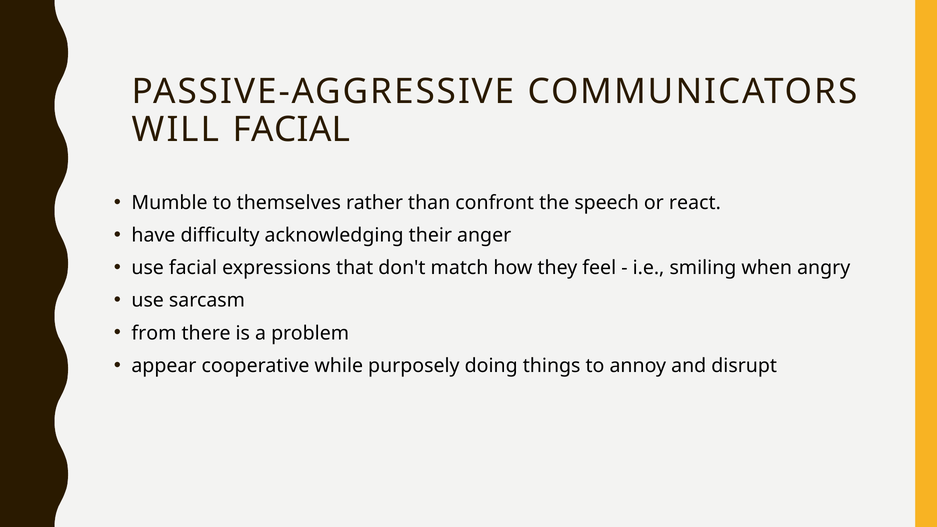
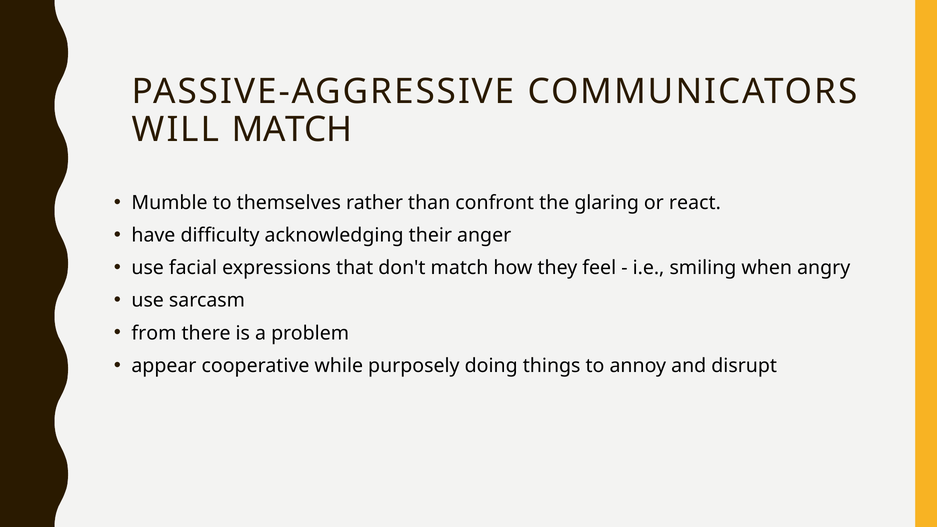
WILL FACIAL: FACIAL -> MATCH
speech: speech -> glaring
